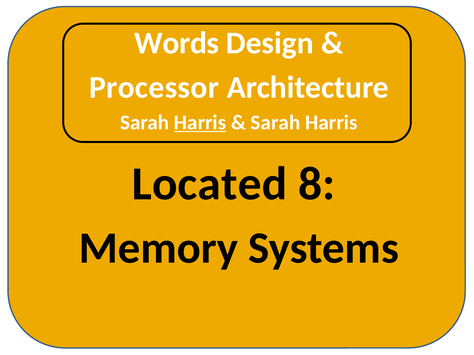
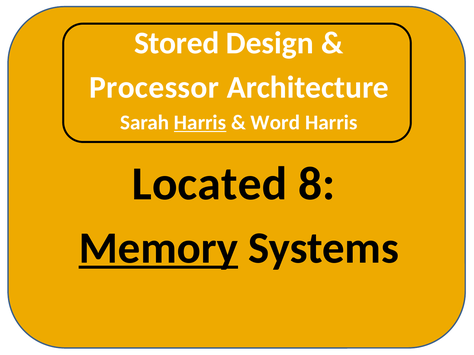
Words: Words -> Stored
Sarah at (275, 123): Sarah -> Word
Memory underline: none -> present
